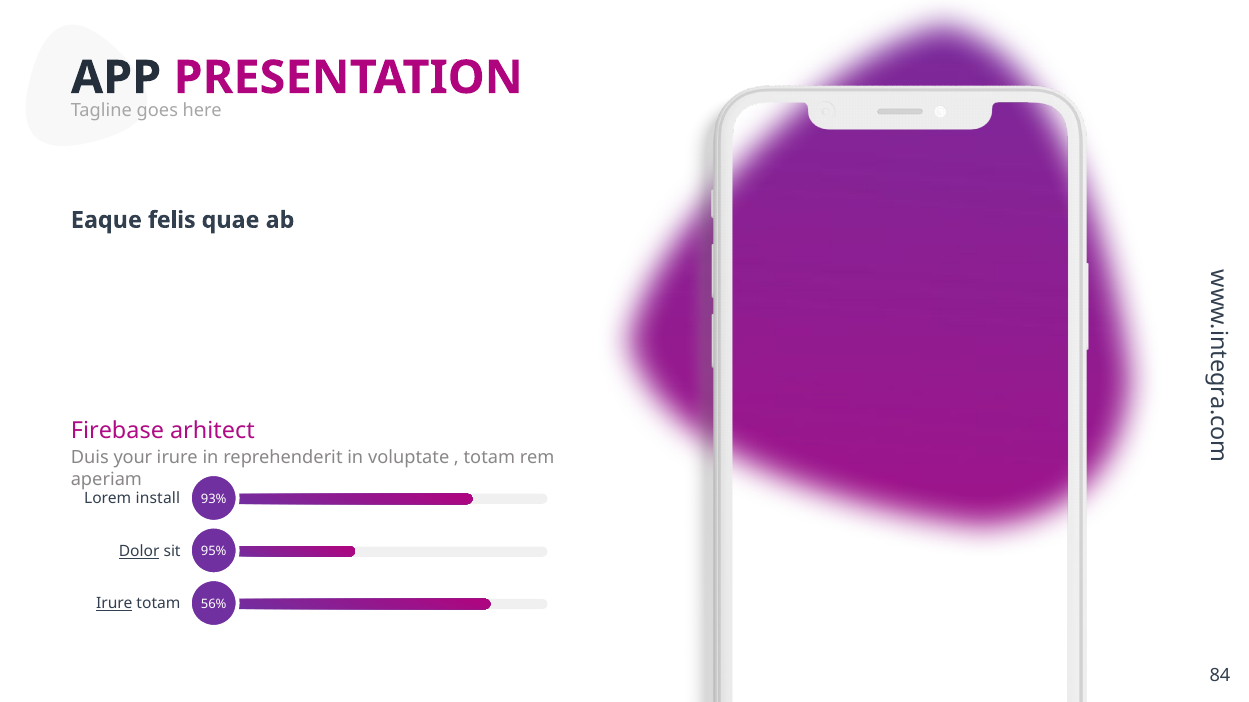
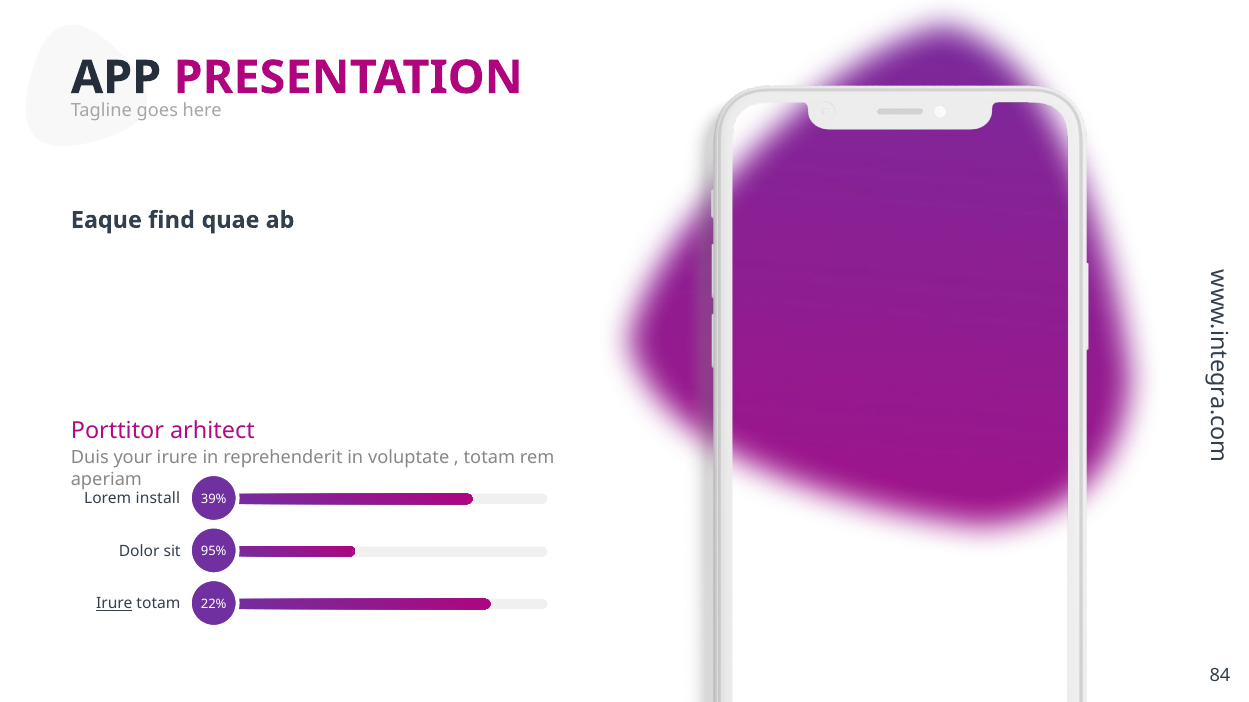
felis: felis -> find
Firebase: Firebase -> Porttitor
93%: 93% -> 39%
Dolor underline: present -> none
56%: 56% -> 22%
